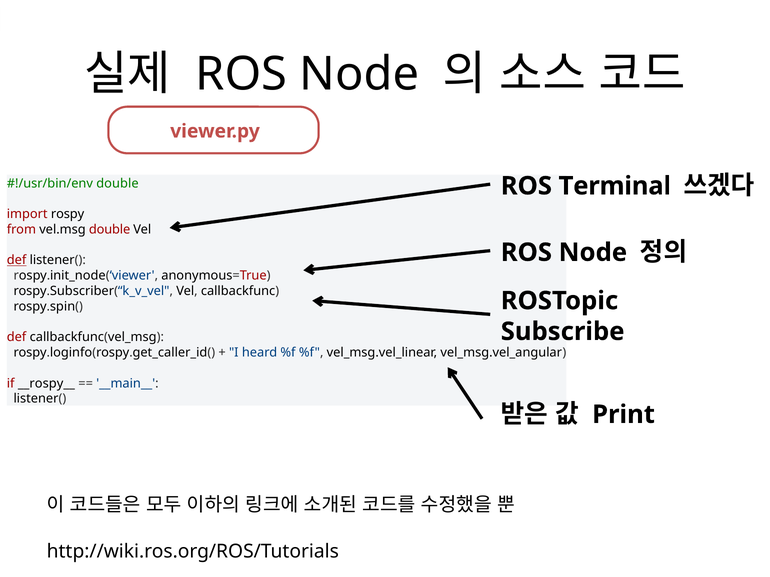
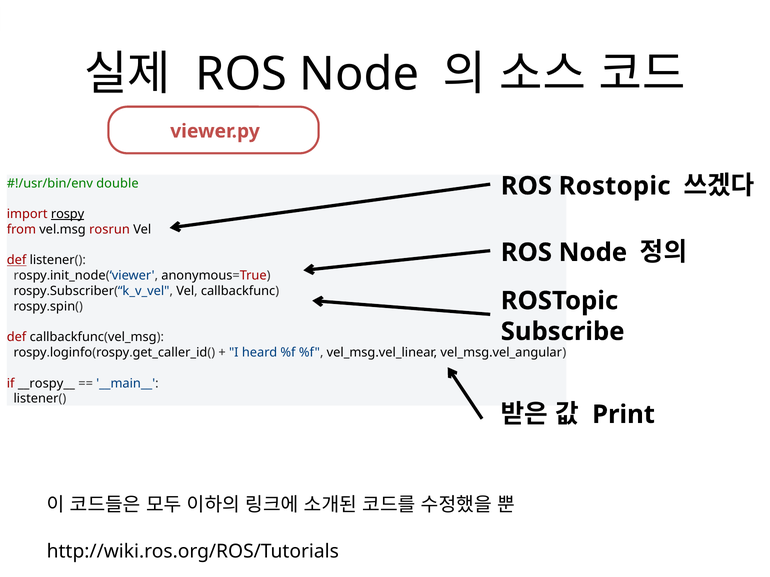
ROS Terminal: Terminal -> Rostopic
rospy underline: none -> present
vel.msg double: double -> rosrun
